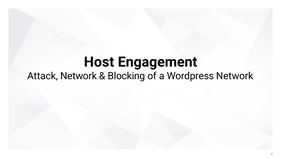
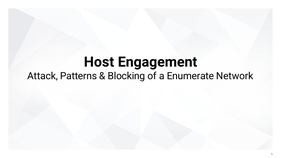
Attack Network: Network -> Patterns
Wordpress: Wordpress -> Enumerate
